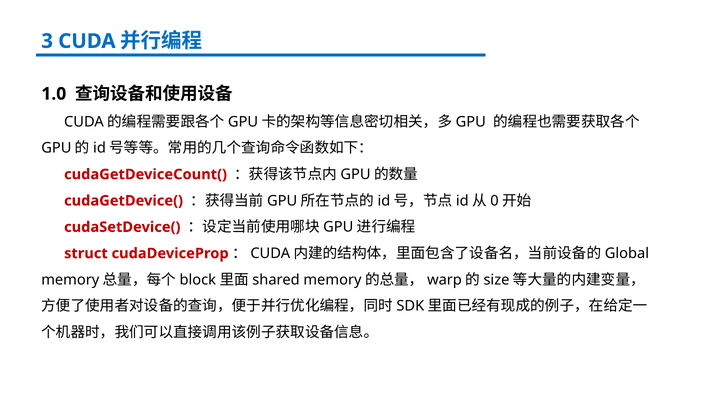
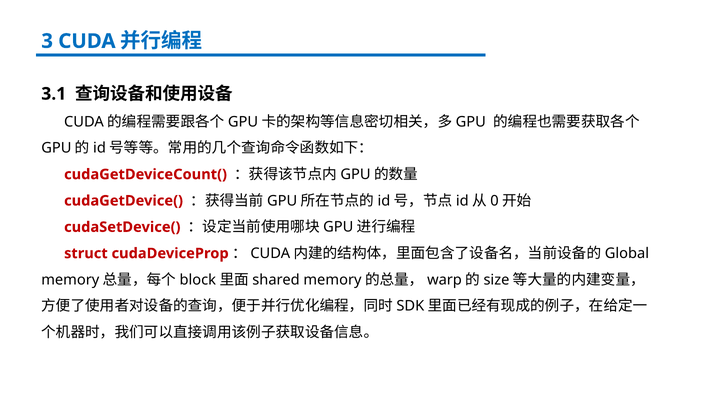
1.0: 1.0 -> 3.1
